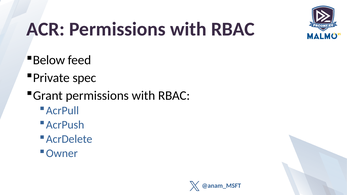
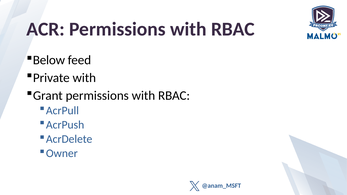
Private spec: spec -> with
